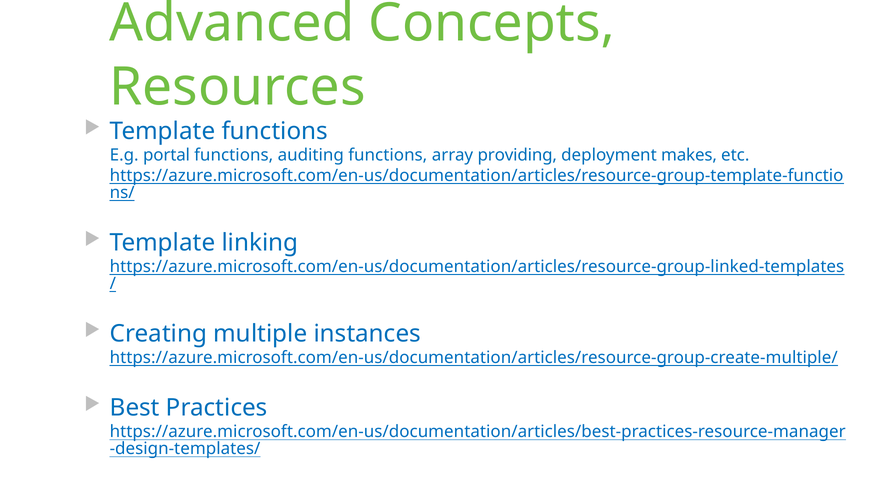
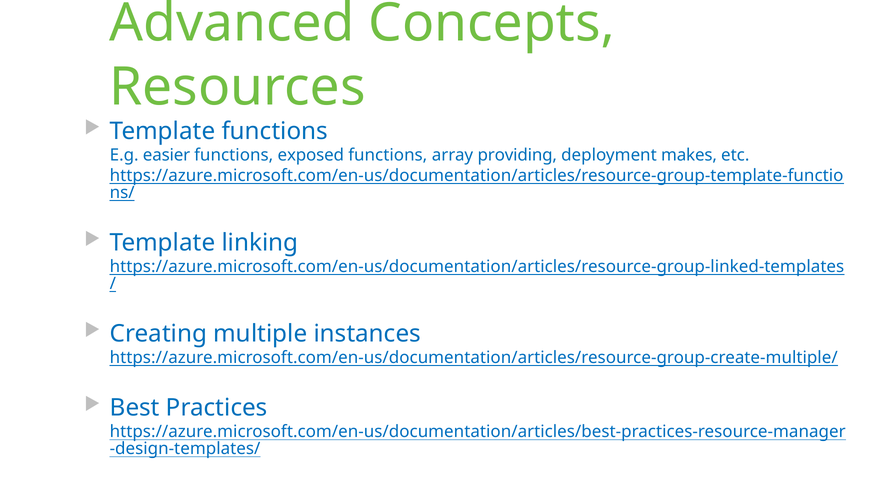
portal: portal -> easier
auditing: auditing -> exposed
